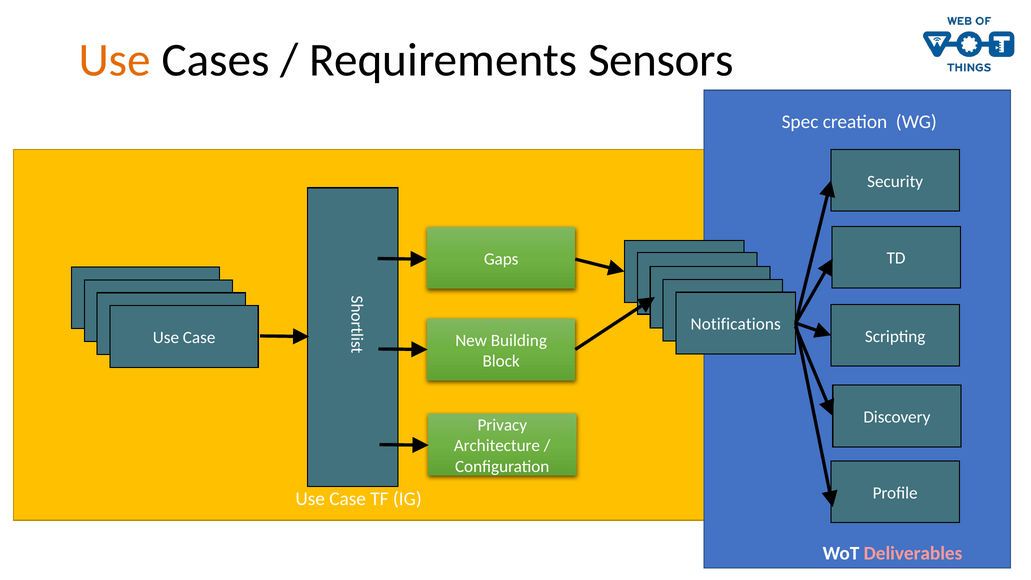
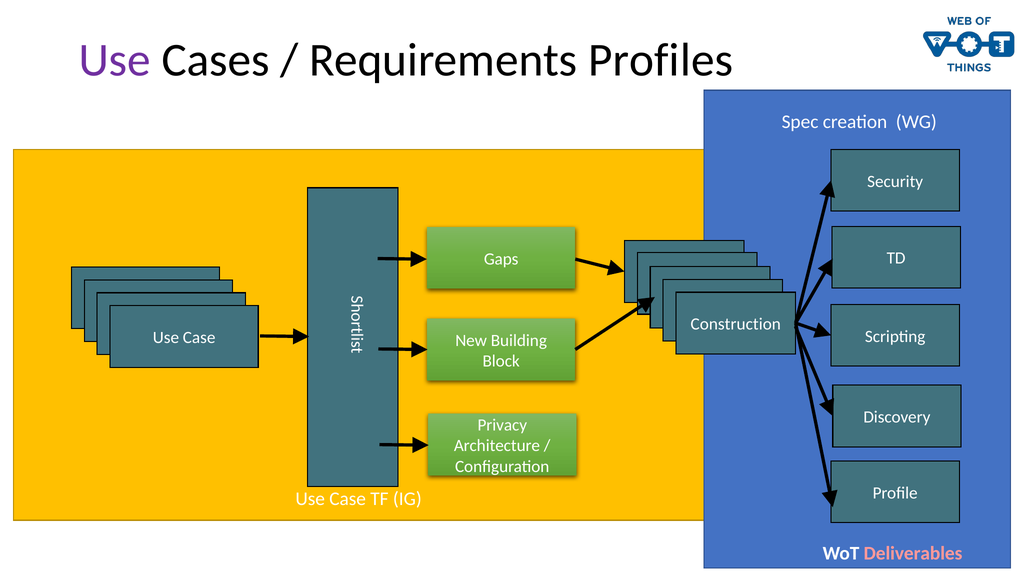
Use at (115, 60) colour: orange -> purple
Sensors: Sensors -> Profiles
Notifications: Notifications -> Construction
